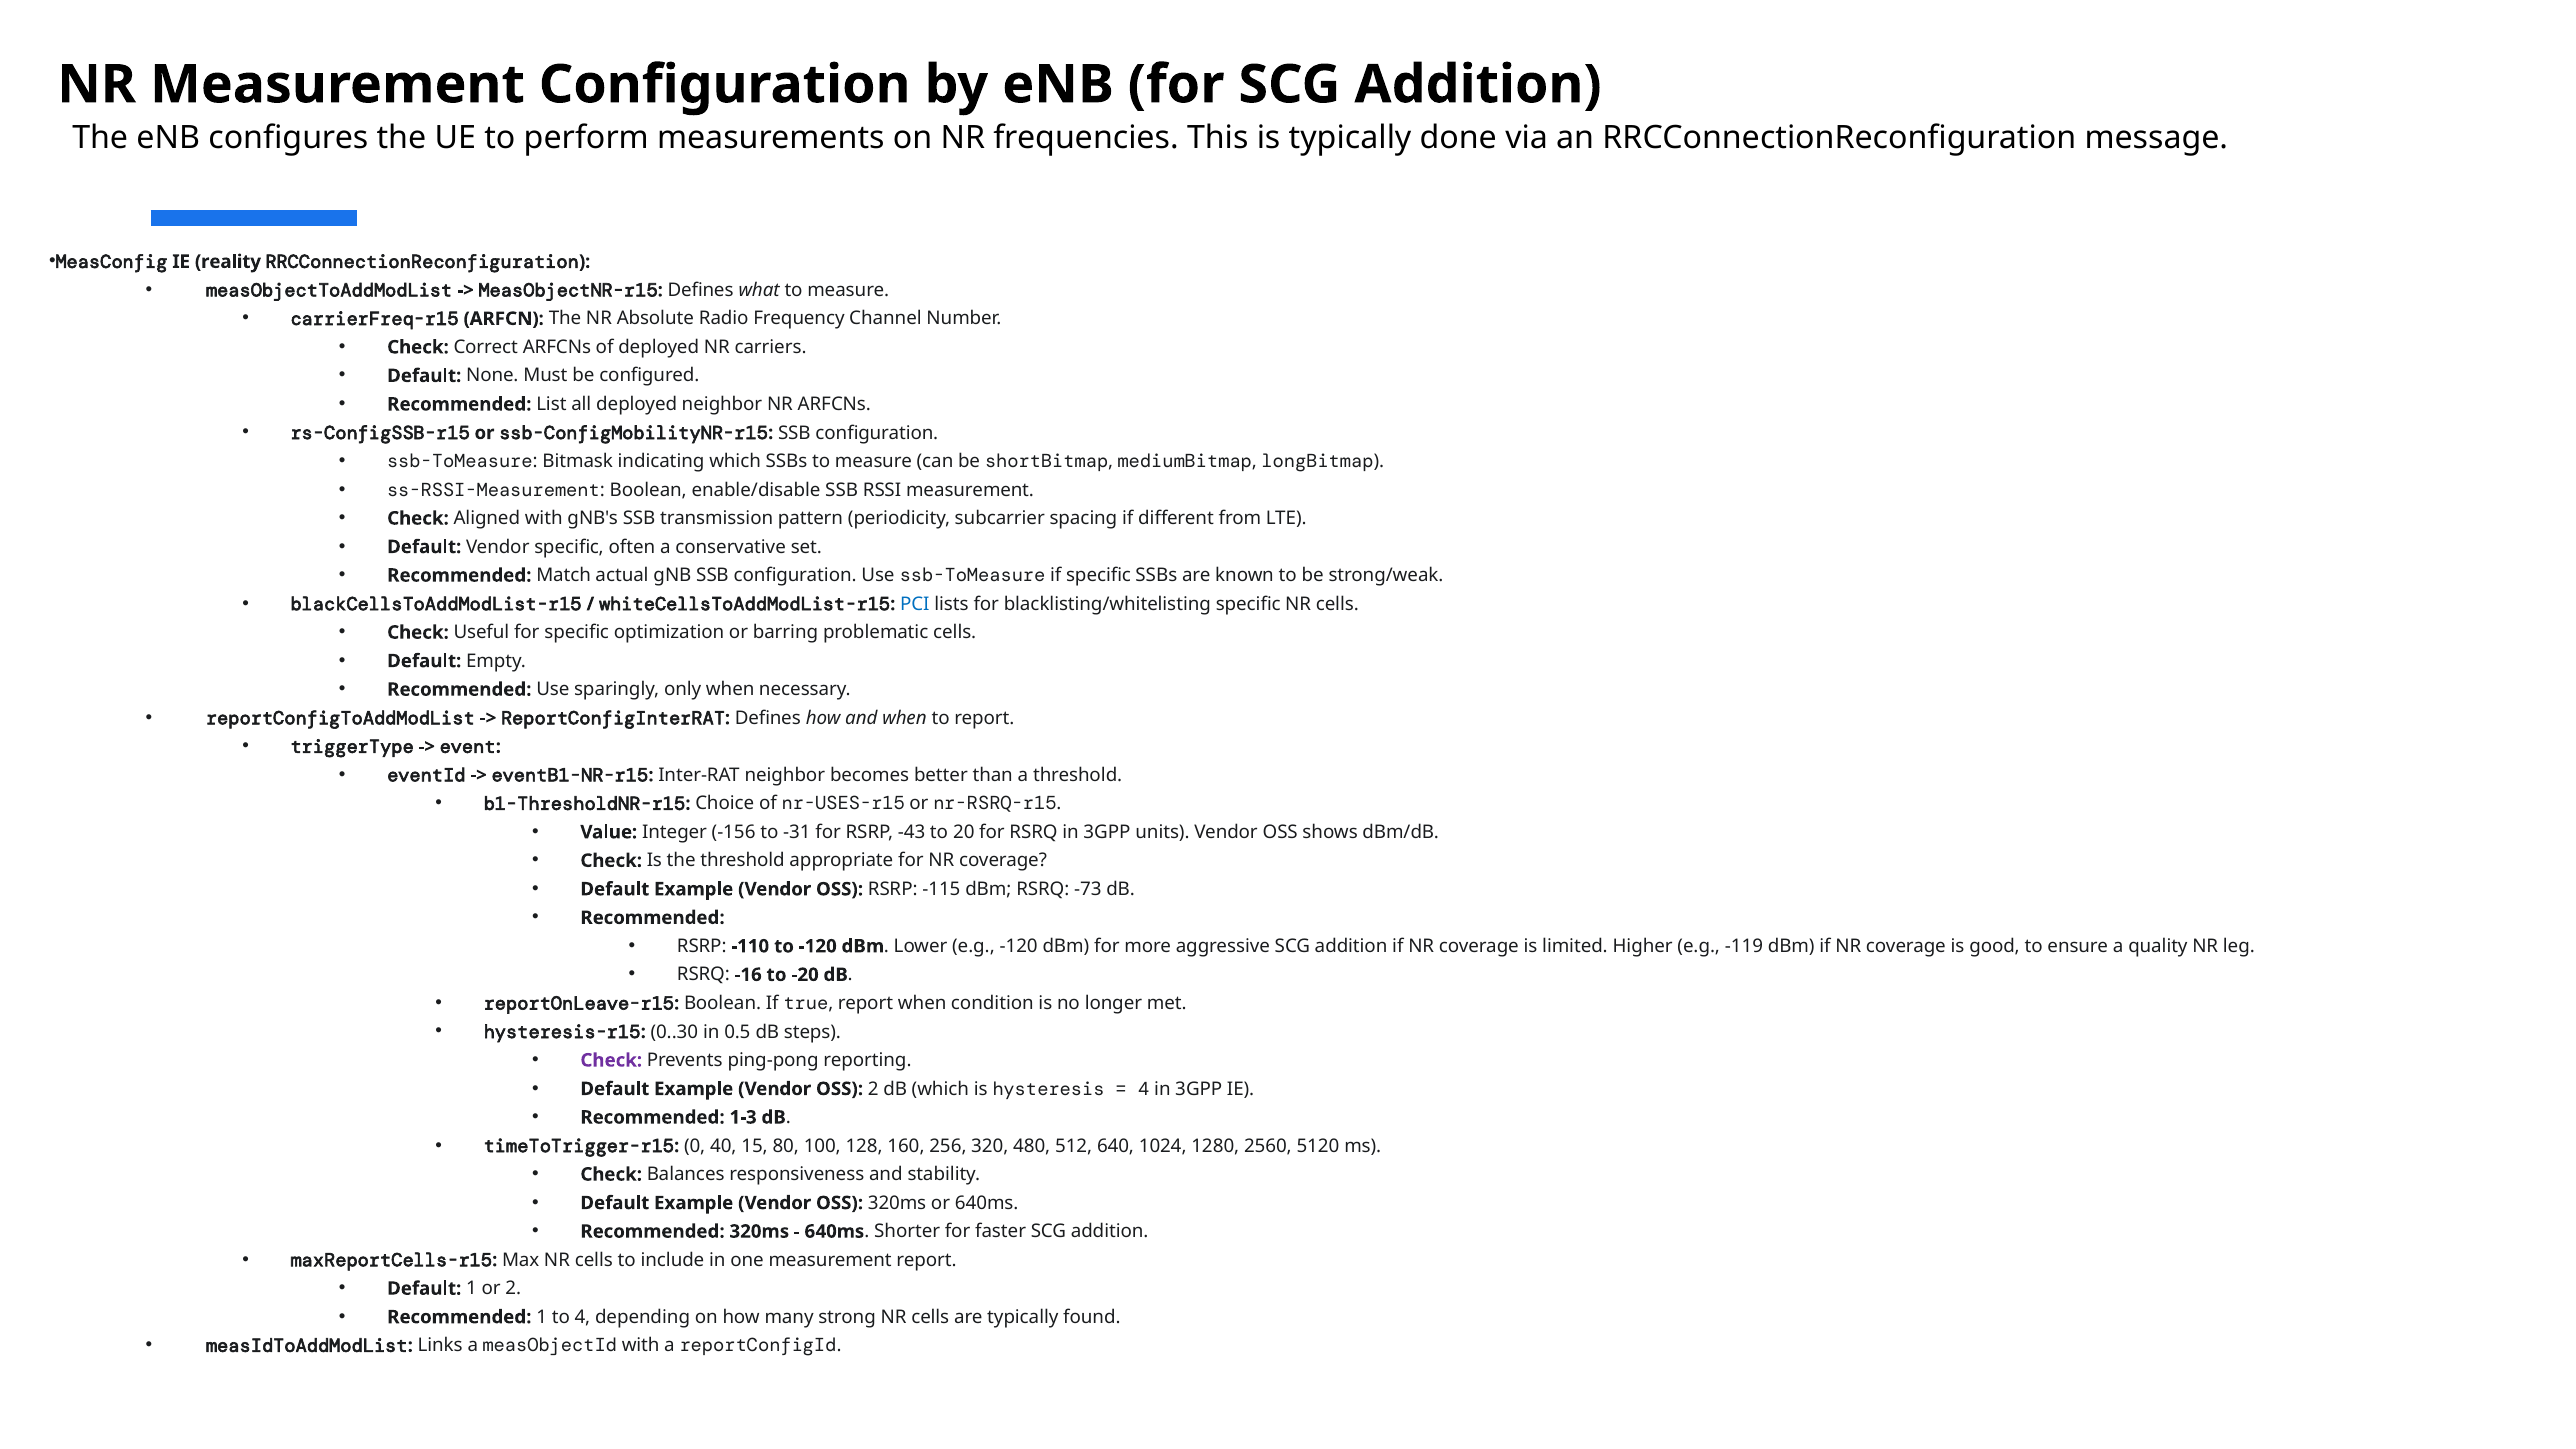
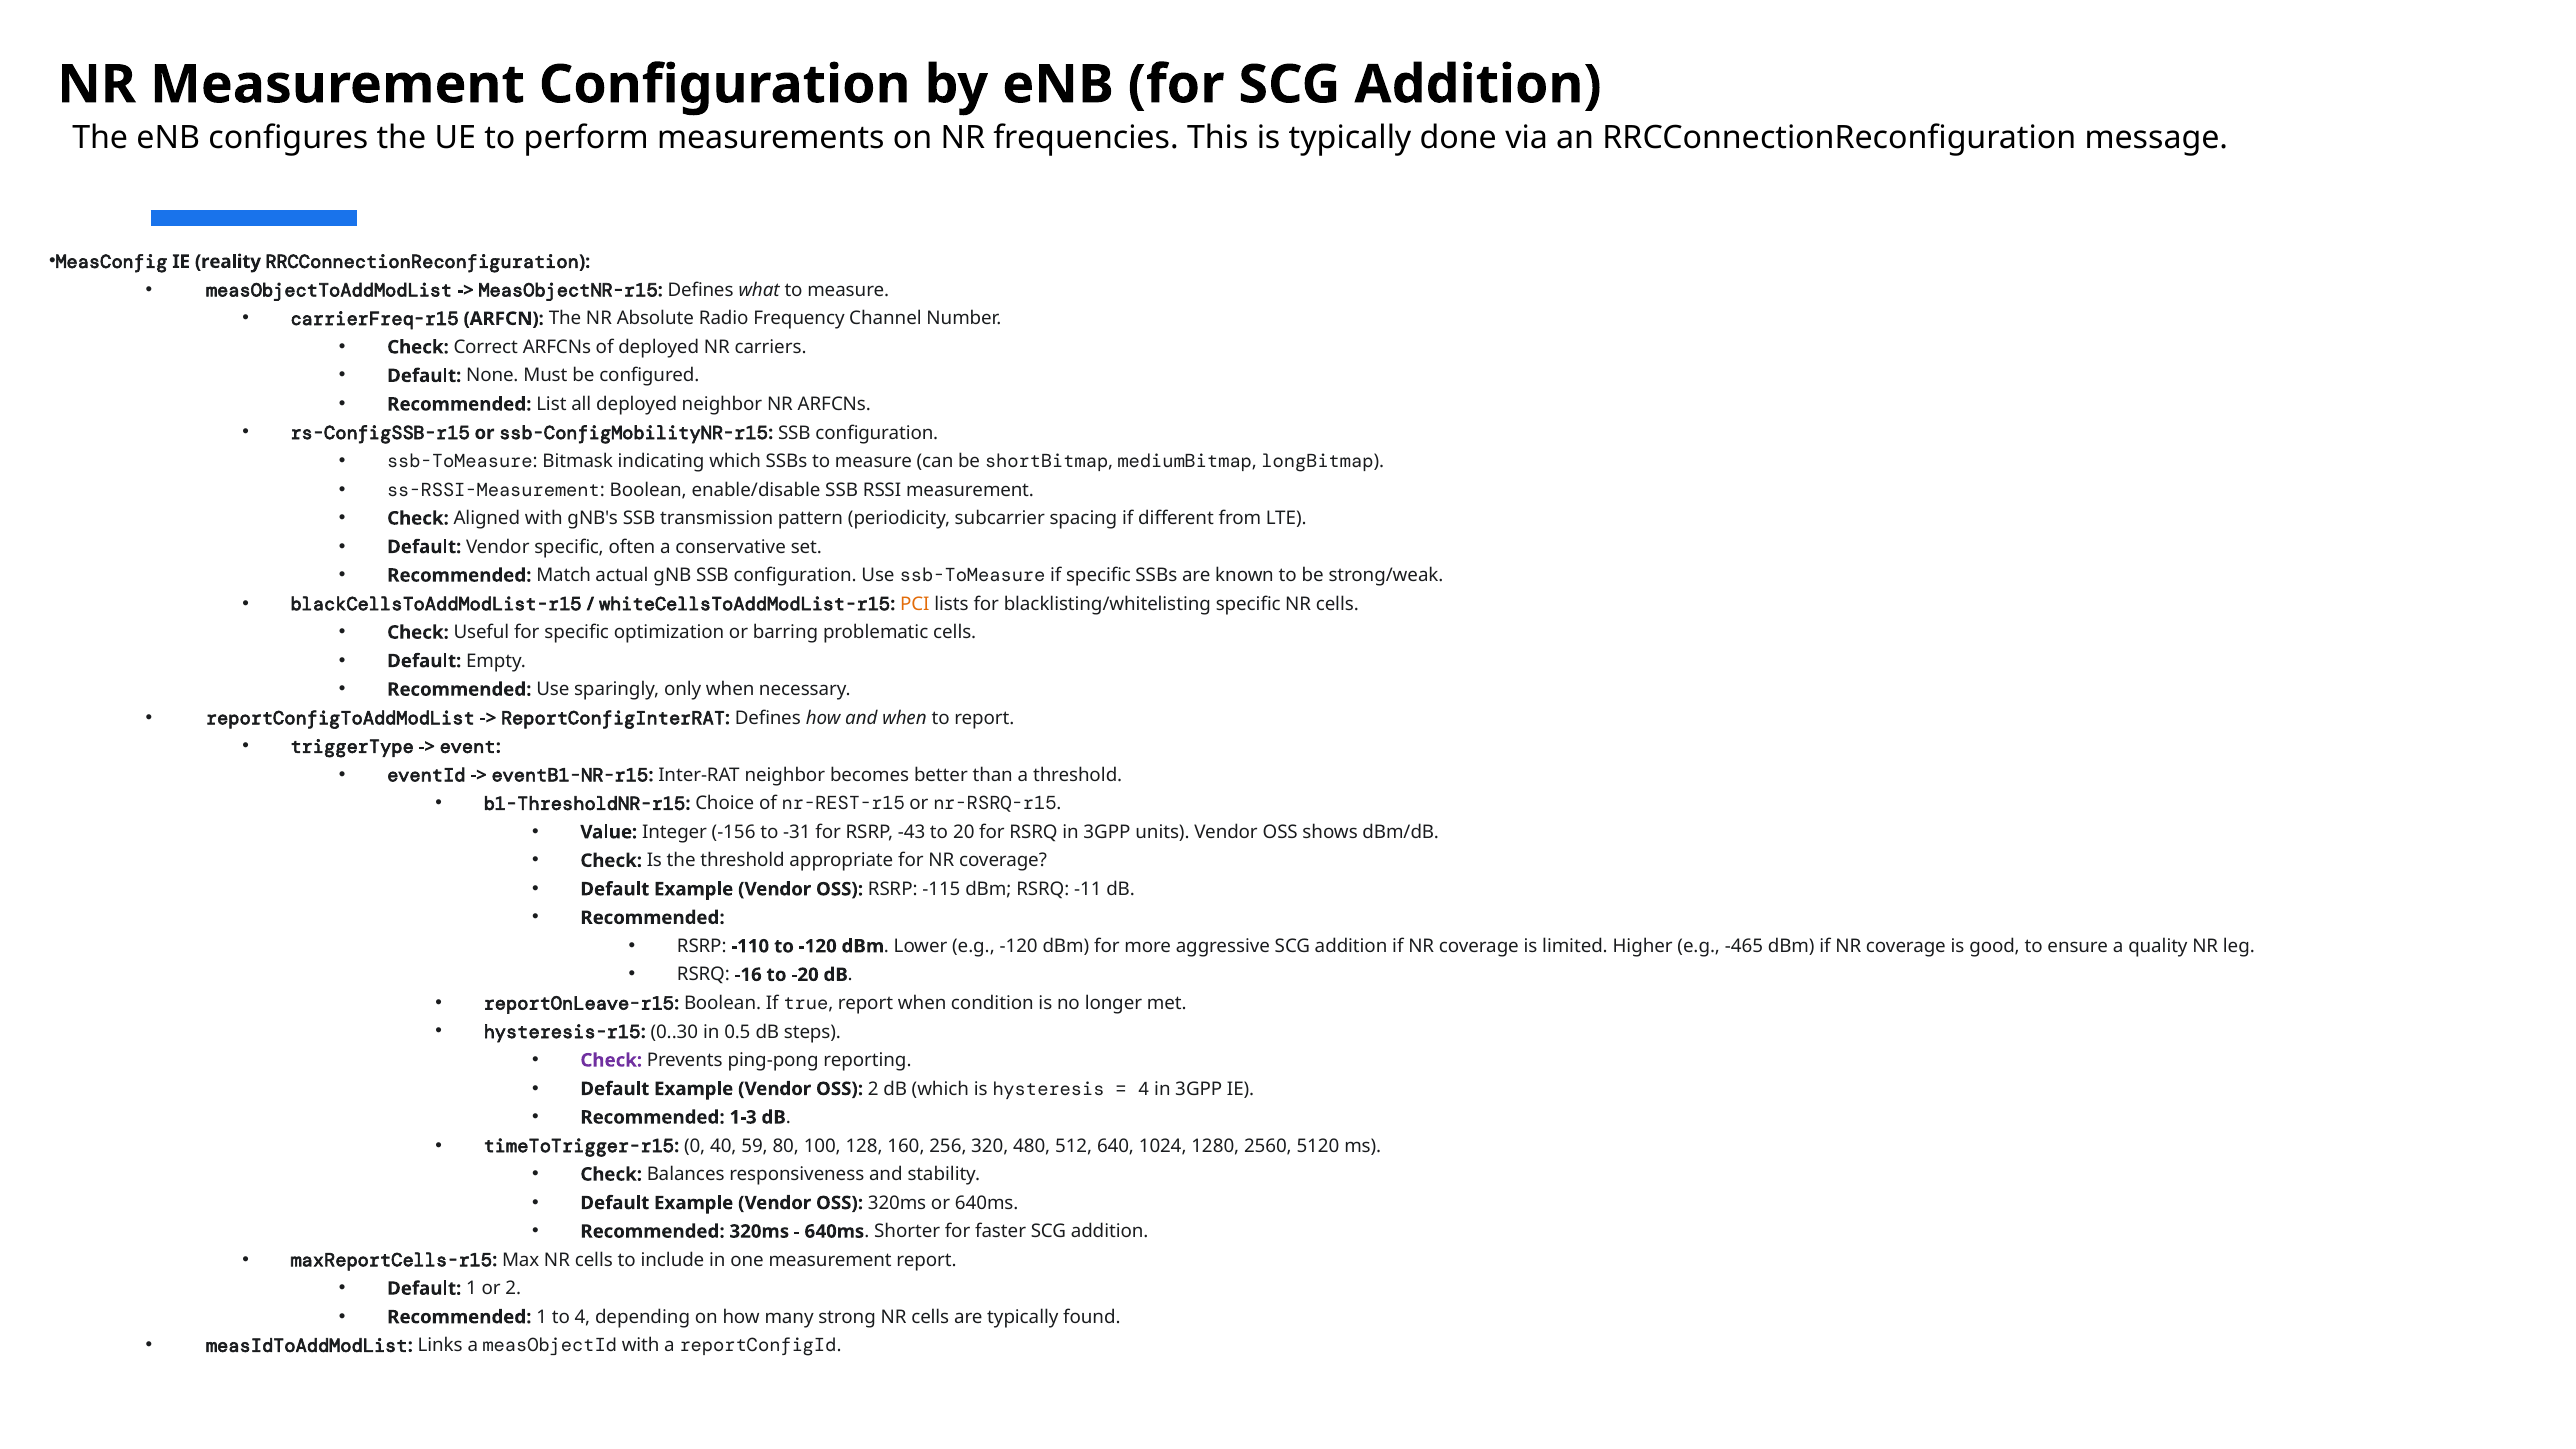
PCI colour: blue -> orange
nr-USES-r15: nr-USES-r15 -> nr-REST-r15
-73: -73 -> -11
-119: -119 -> -465
15: 15 -> 59
